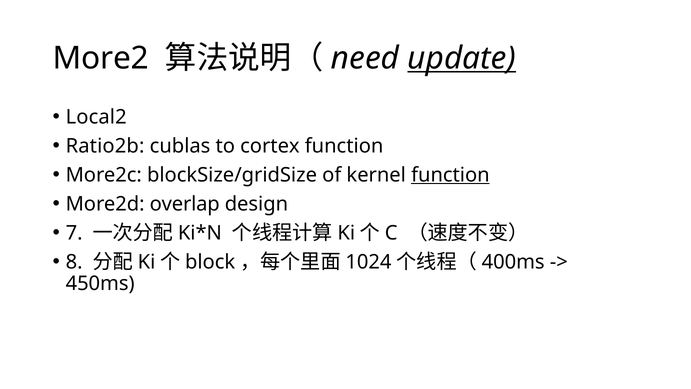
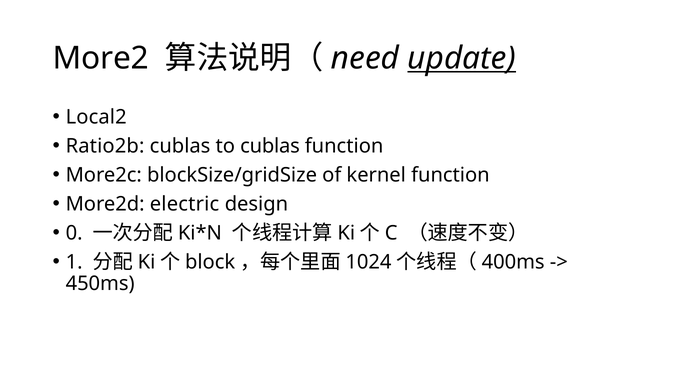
to cortex: cortex -> cublas
function at (450, 175) underline: present -> none
overlap: overlap -> electric
7: 7 -> 0
8: 8 -> 1
